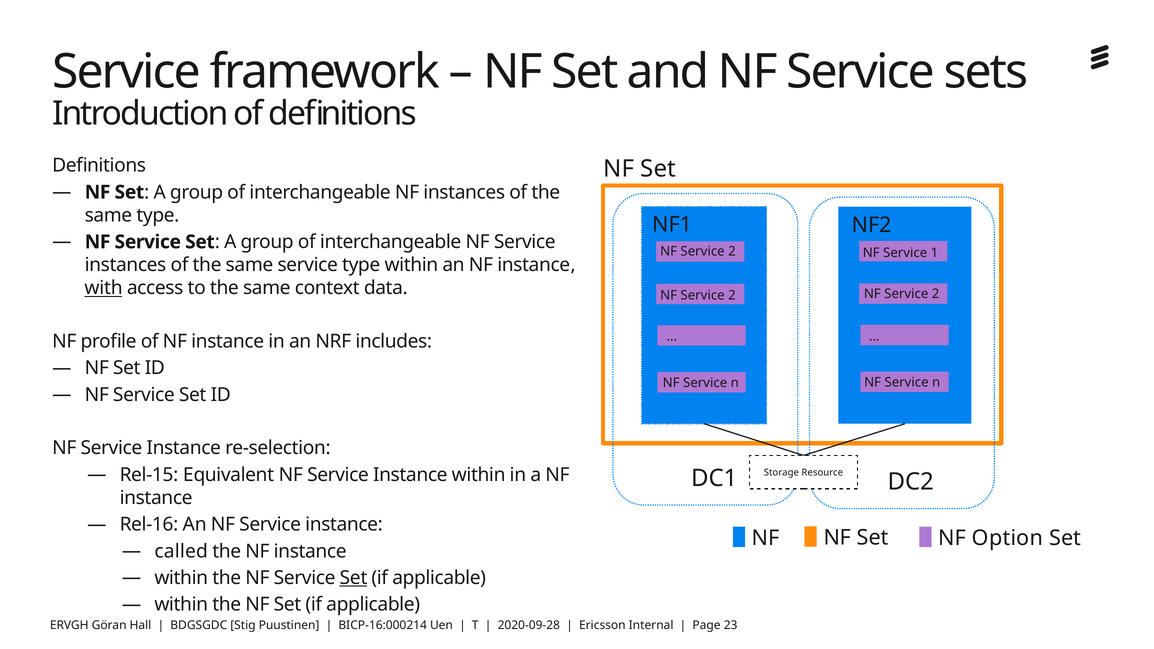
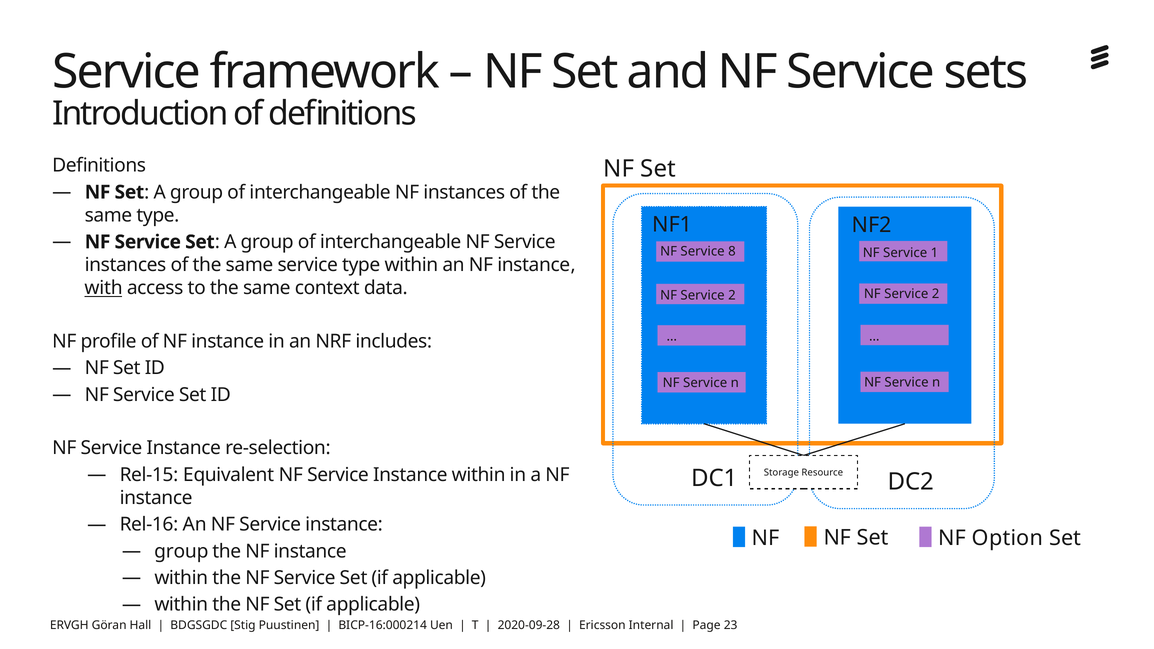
2 at (732, 251): 2 -> 8
called at (181, 551): called -> group
Set at (353, 578) underline: present -> none
